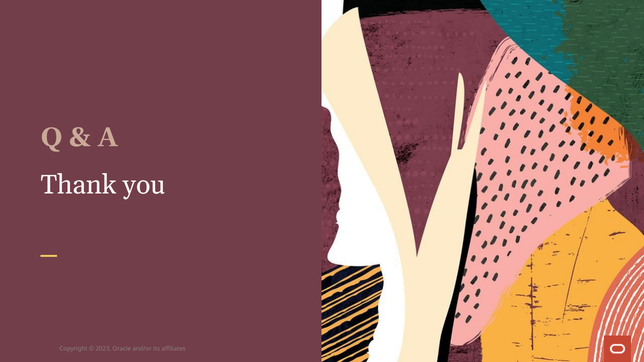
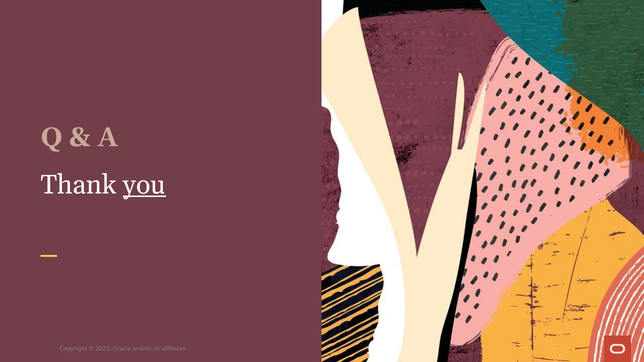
you underline: none -> present
